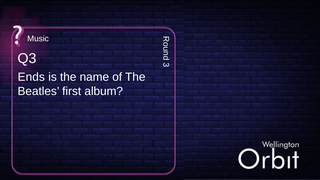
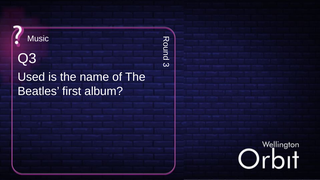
Ends: Ends -> Used
